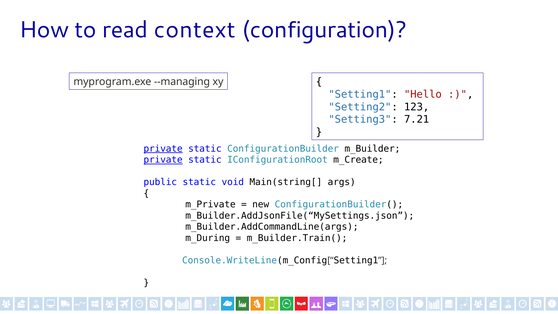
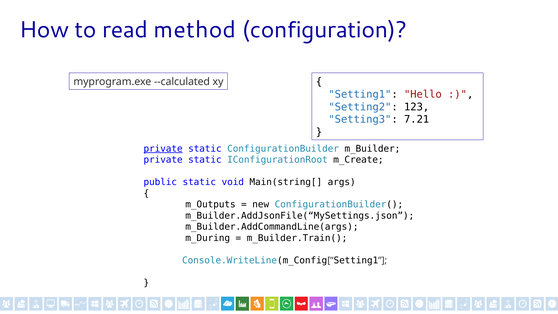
context: context -> method
--managing: --managing -> --calculated
private at (163, 160) underline: present -> none
m_Private: m_Private -> m_Outputs
